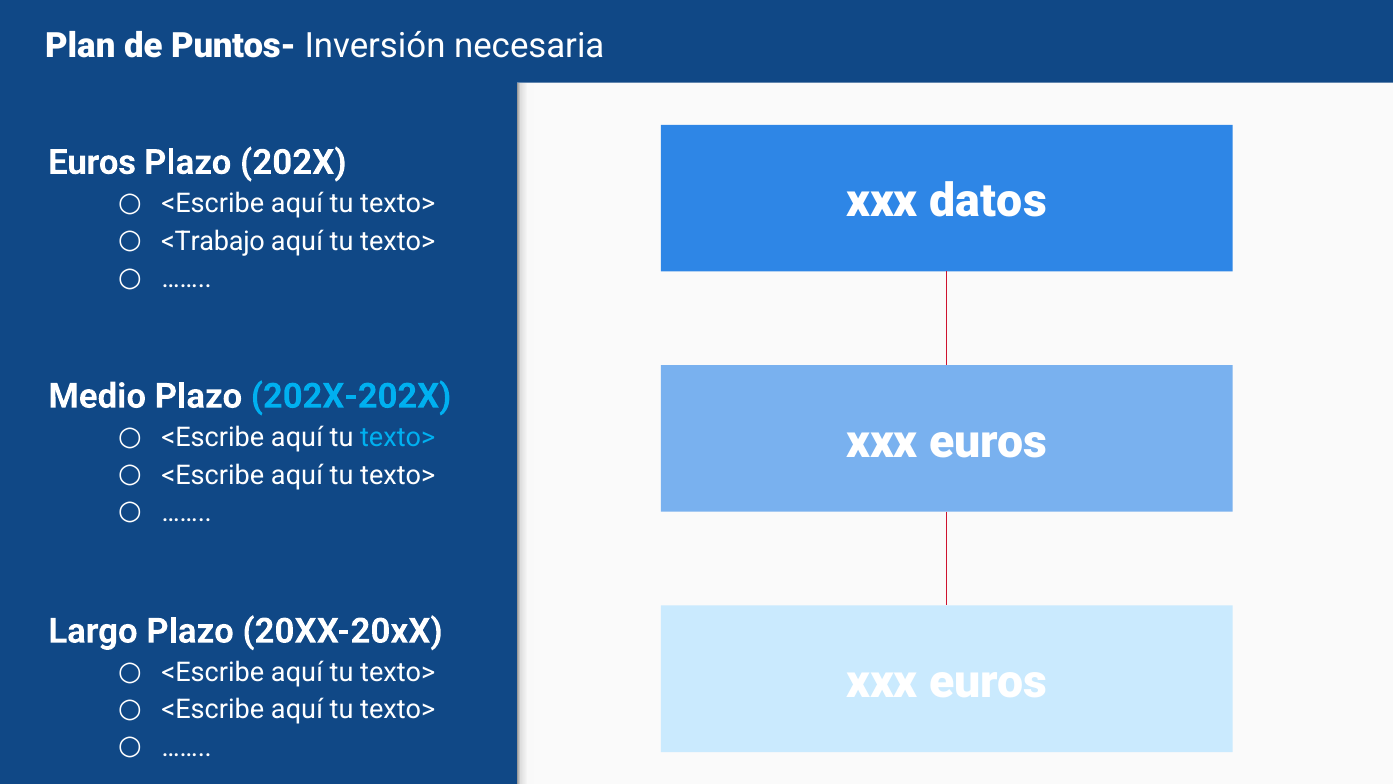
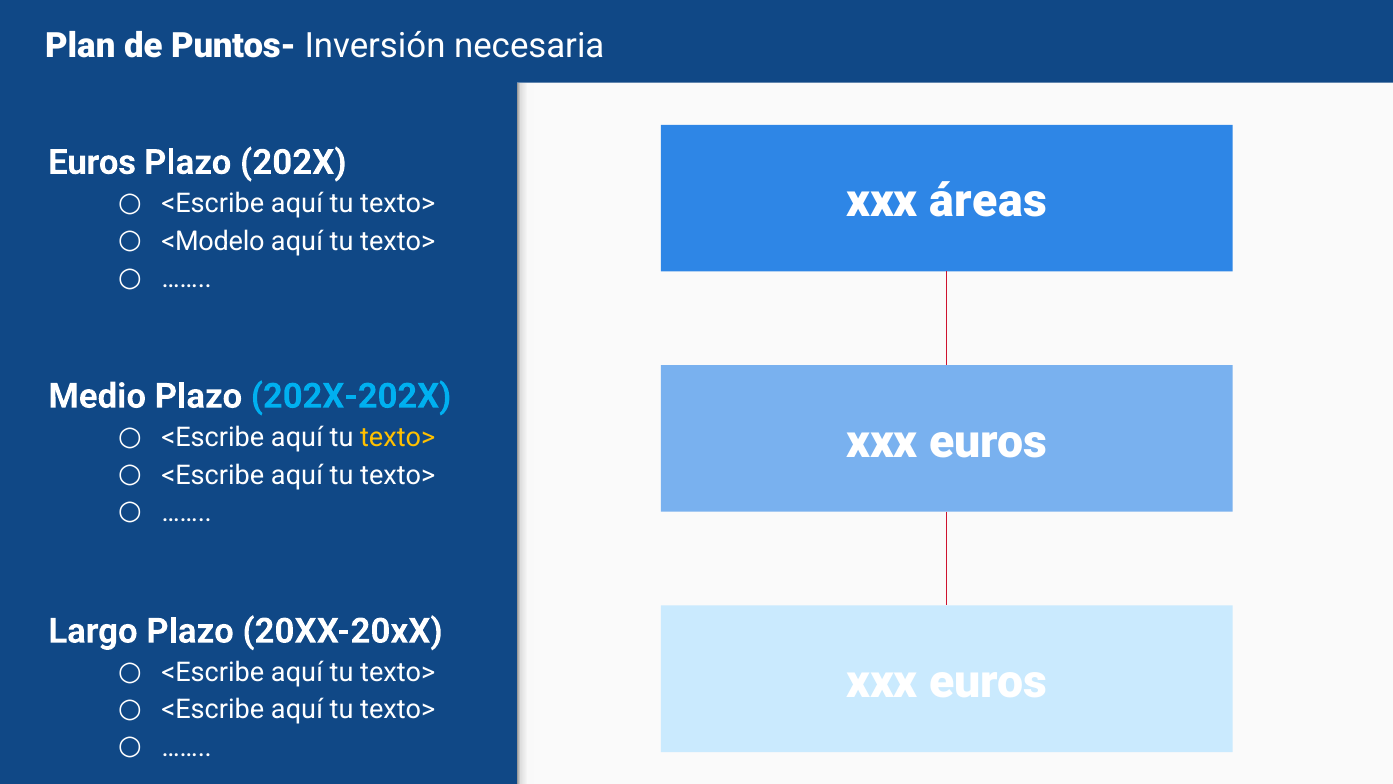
datos: datos -> áreas
<Trabajo: <Trabajo -> <Modelo
texto> at (398, 437) colour: light blue -> yellow
